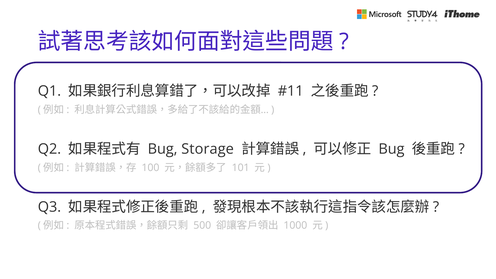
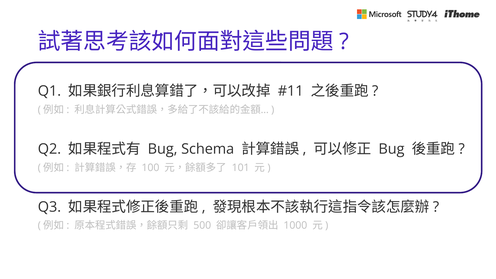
Storage: Storage -> Schema
